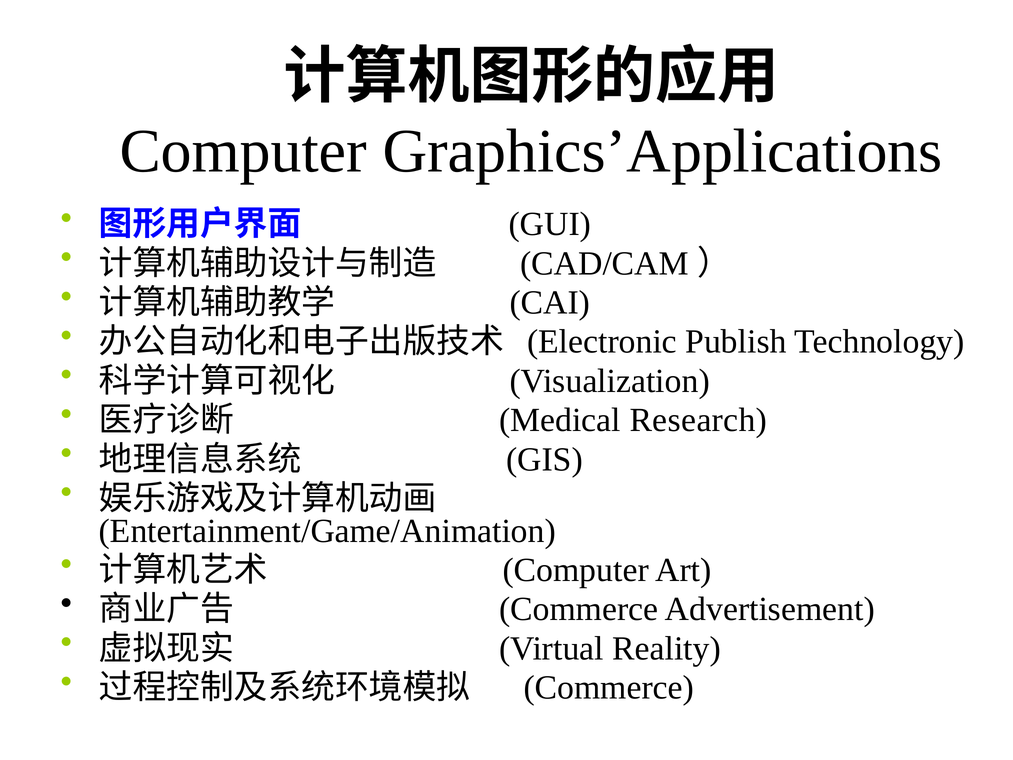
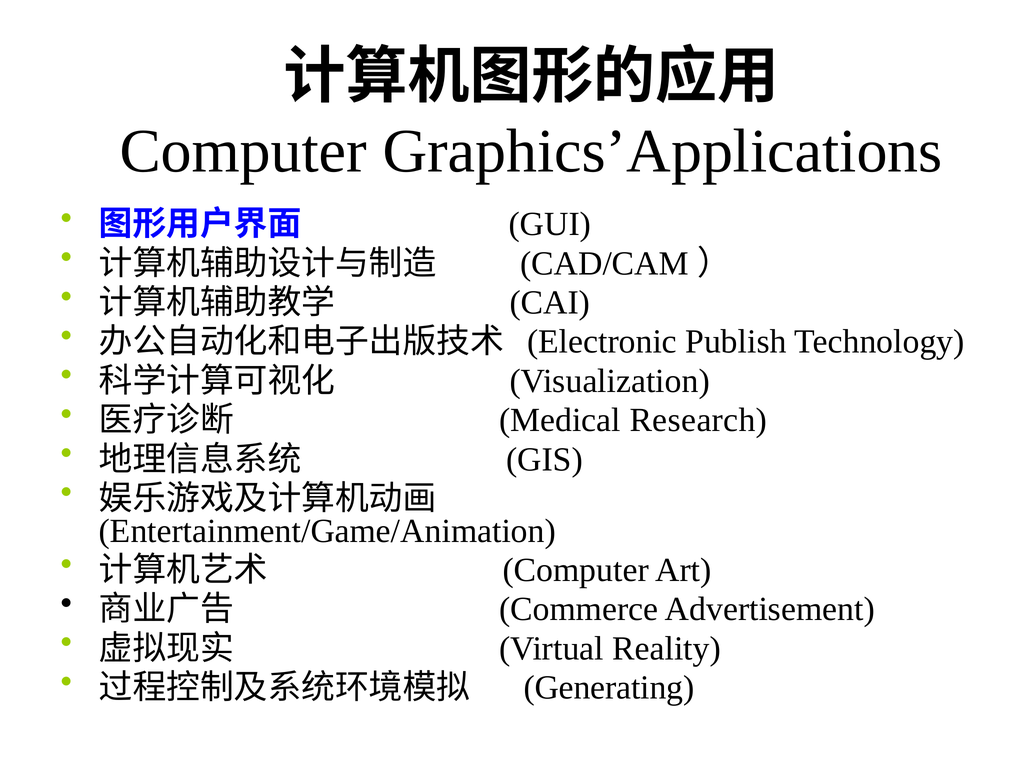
Commerce at (609, 687): Commerce -> Generating
